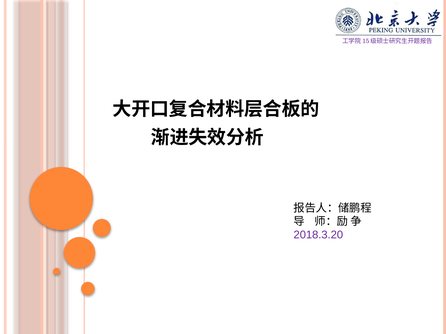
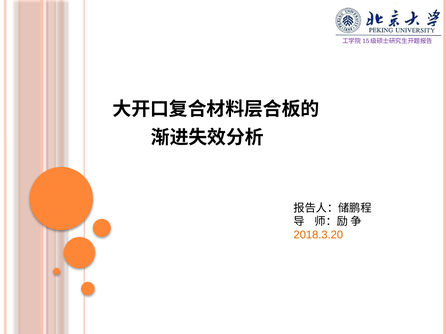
2018.3.20 colour: purple -> orange
